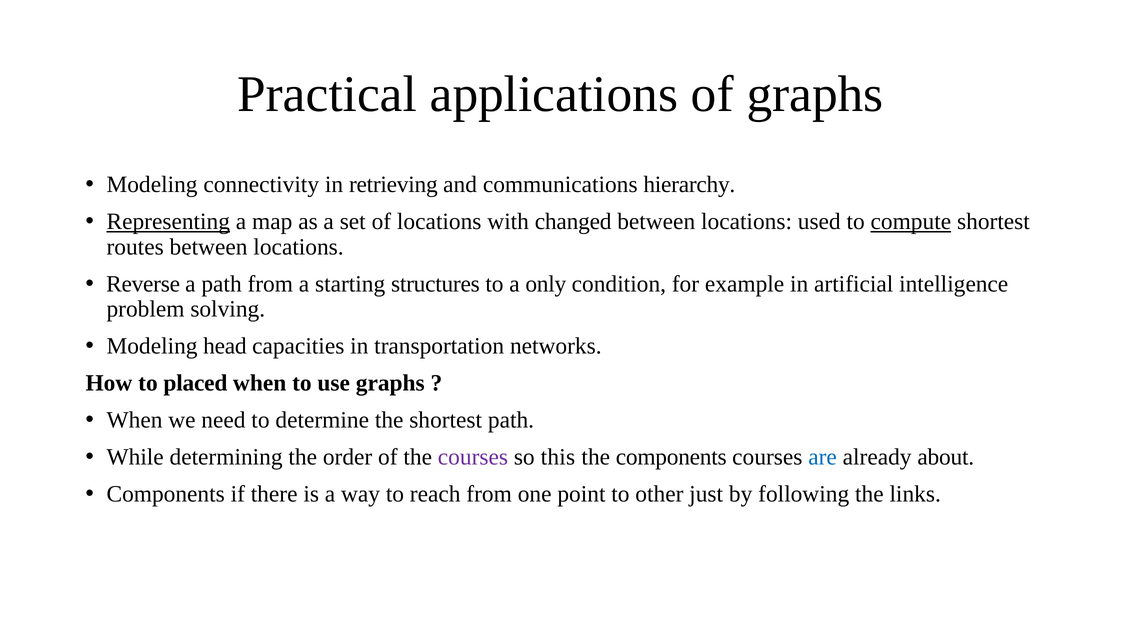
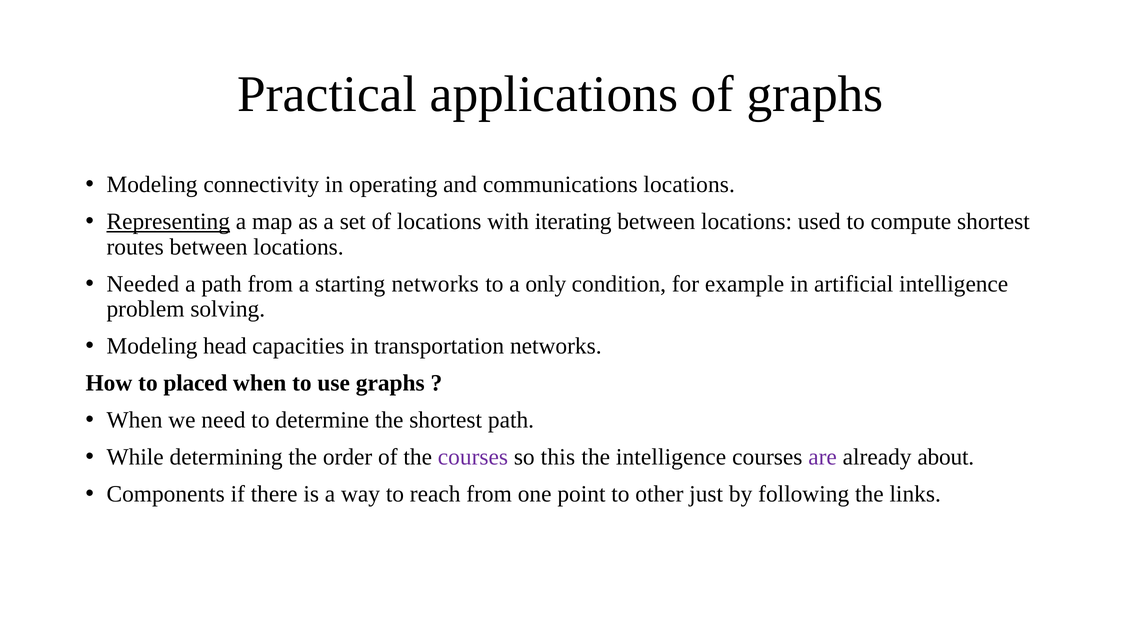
retrieving: retrieving -> operating
communications hierarchy: hierarchy -> locations
changed: changed -> iterating
compute underline: present -> none
Reverse: Reverse -> Needed
starting structures: structures -> networks
the components: components -> intelligence
are colour: blue -> purple
